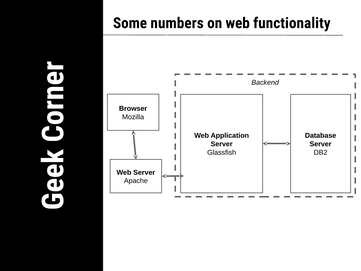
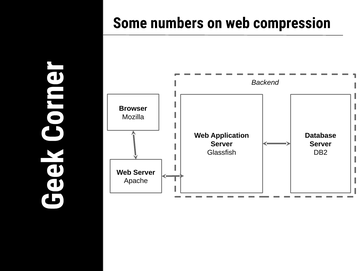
functionality: functionality -> compression
